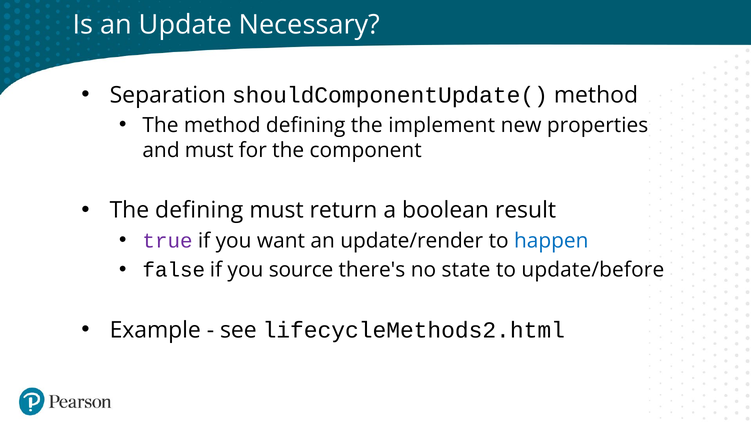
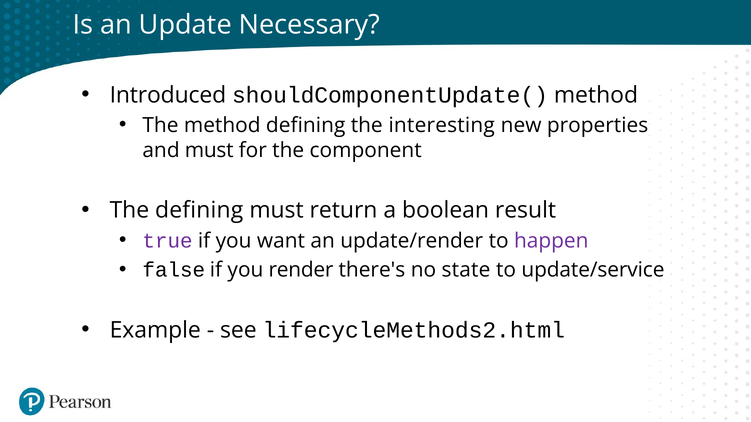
Separation: Separation -> Introduced
implement: implement -> interesting
happen colour: blue -> purple
source: source -> render
update/before: update/before -> update/service
